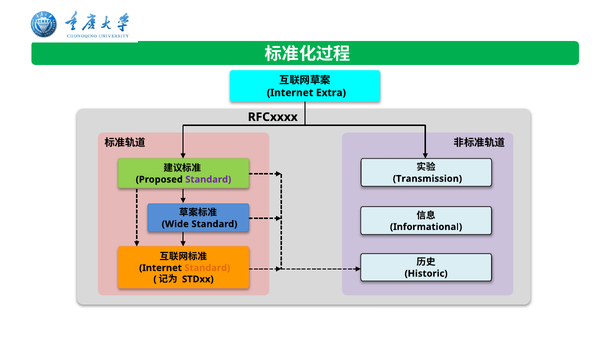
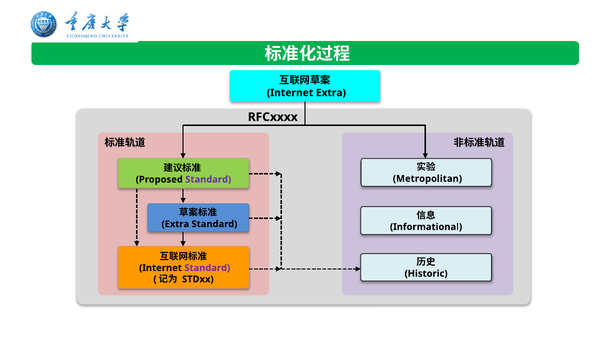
Transmission: Transmission -> Metropolitan
Wide at (175, 224): Wide -> Extra
Standard at (207, 268) colour: orange -> purple
